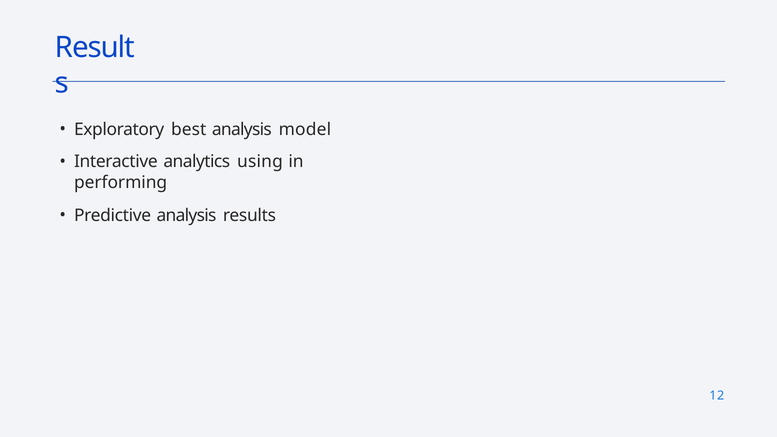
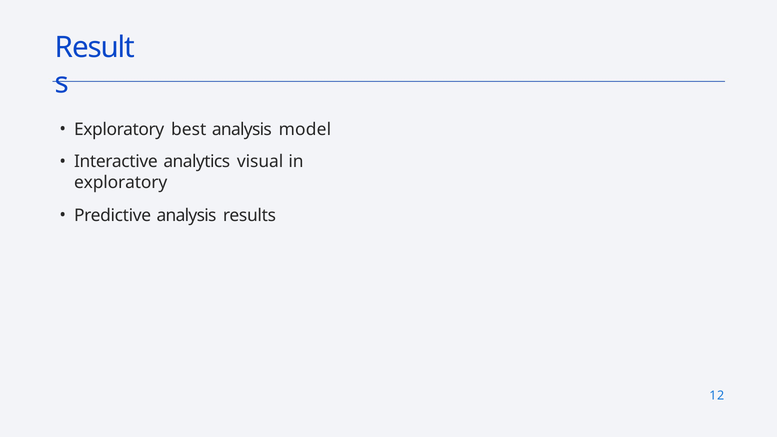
using: using -> visual
performing at (121, 183): performing -> exploratory
